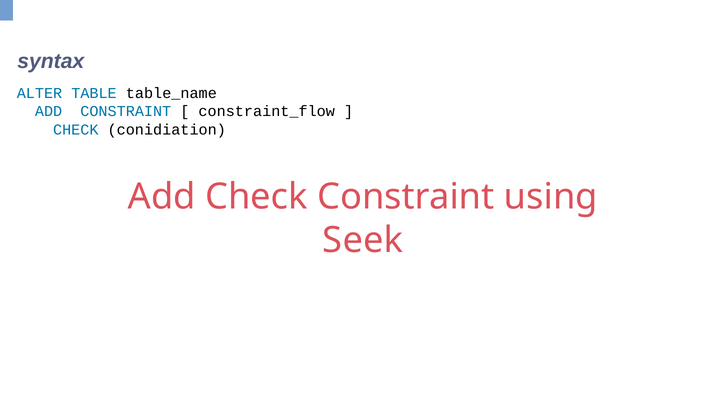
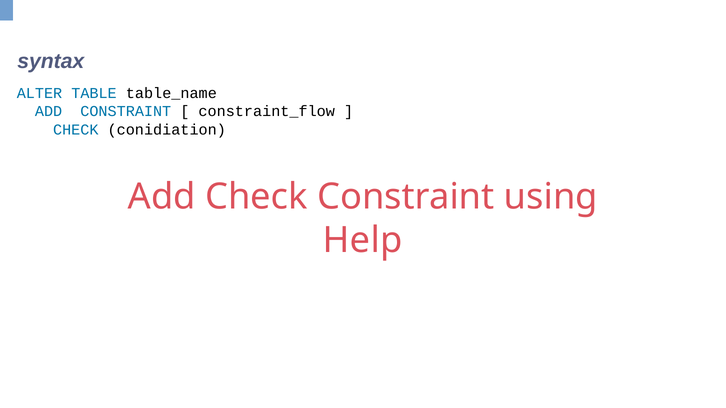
Seek: Seek -> Help
